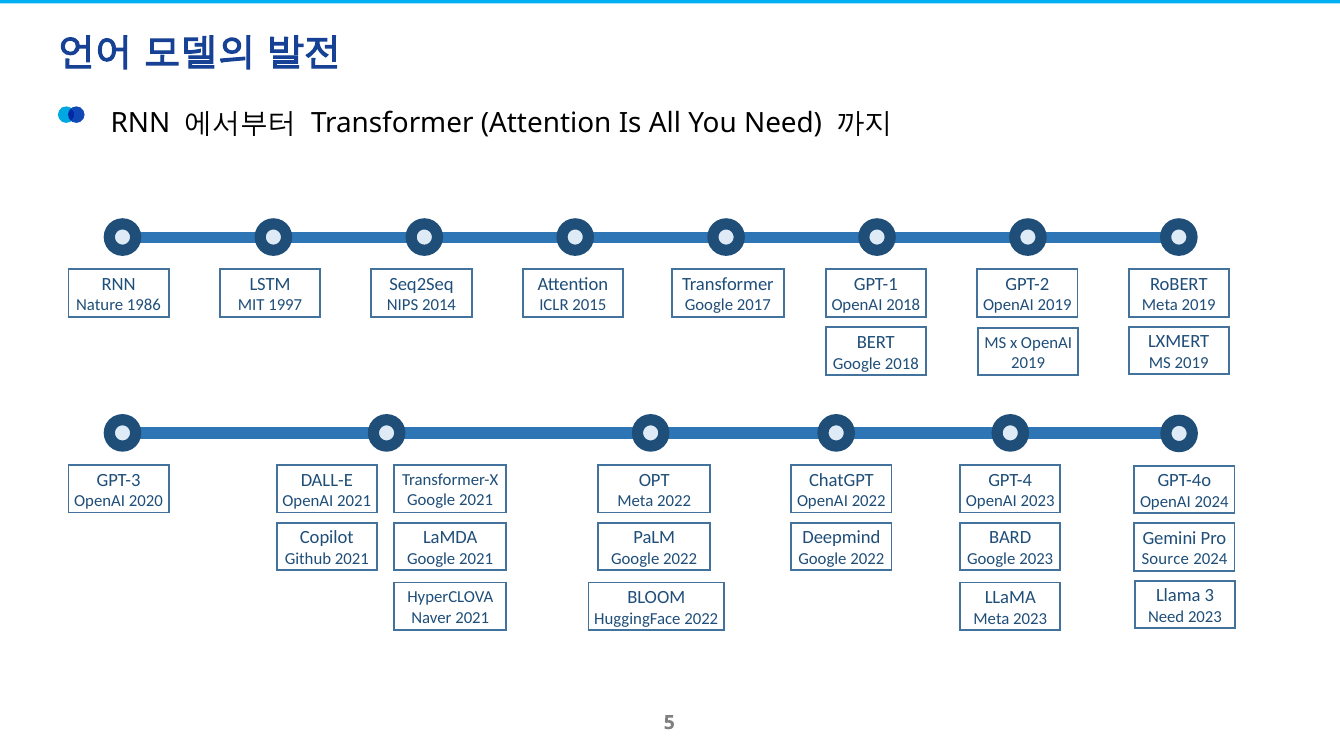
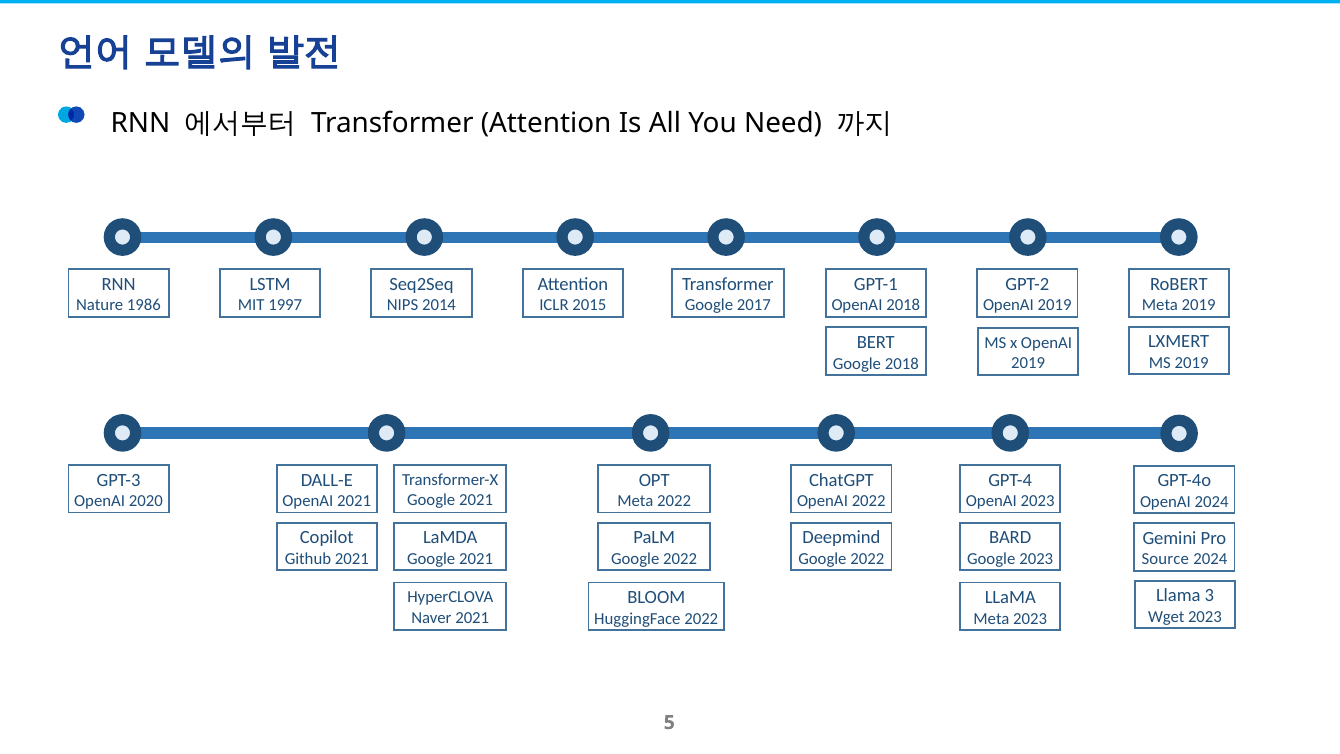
Need at (1166, 617): Need -> Wget
